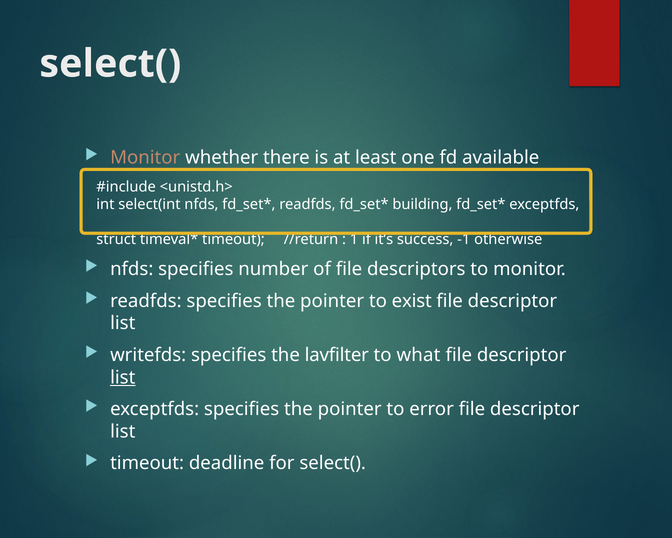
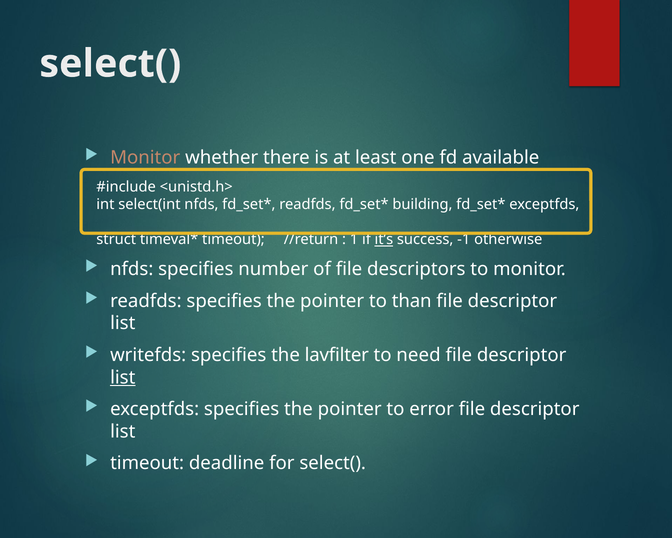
it’s underline: none -> present
exist: exist -> than
what: what -> need
